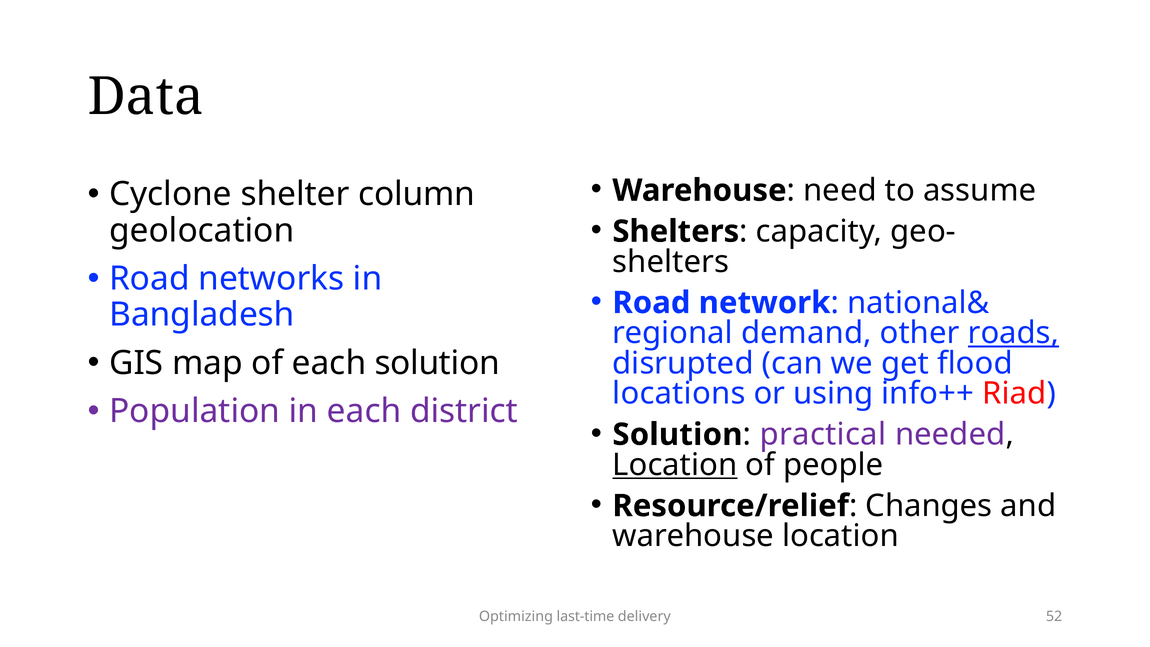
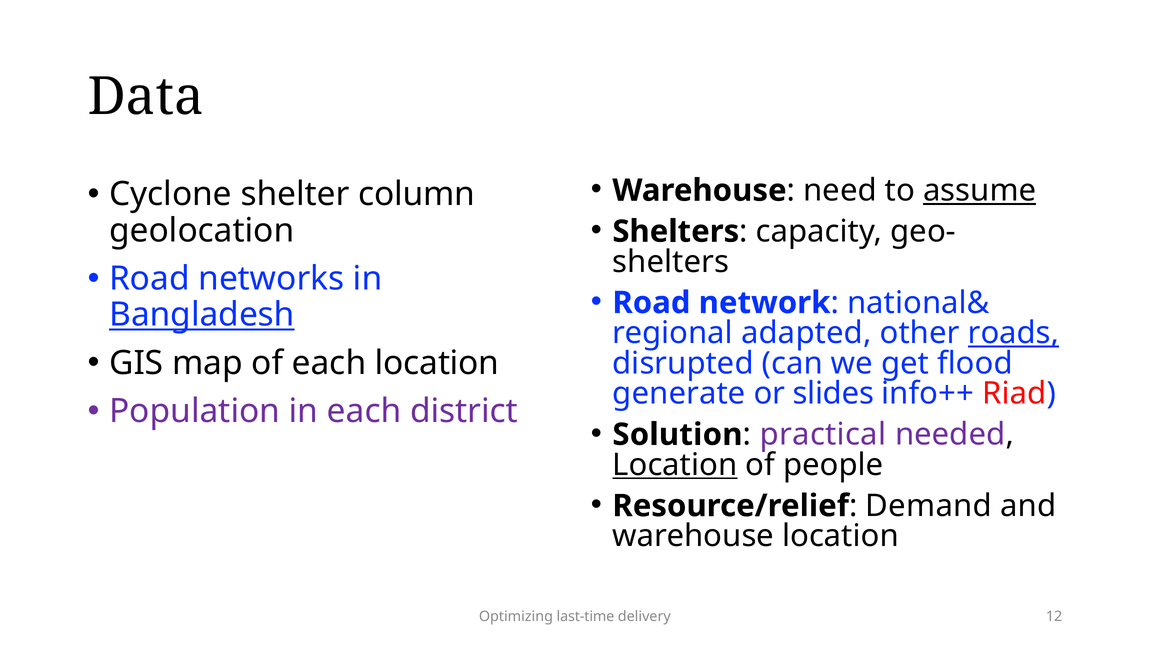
assume underline: none -> present
Bangladesh underline: none -> present
demand: demand -> adapted
each solution: solution -> location
locations: locations -> generate
using: using -> slides
Changes: Changes -> Demand
52: 52 -> 12
